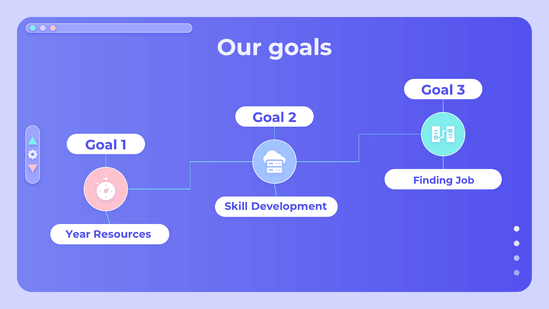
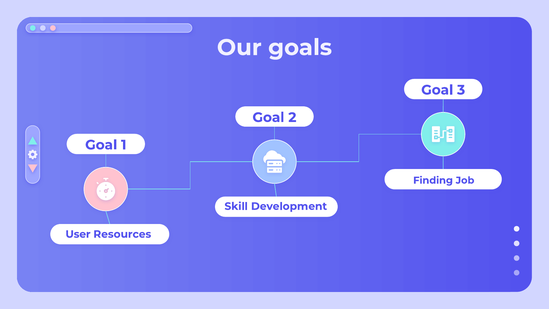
Year: Year -> User
